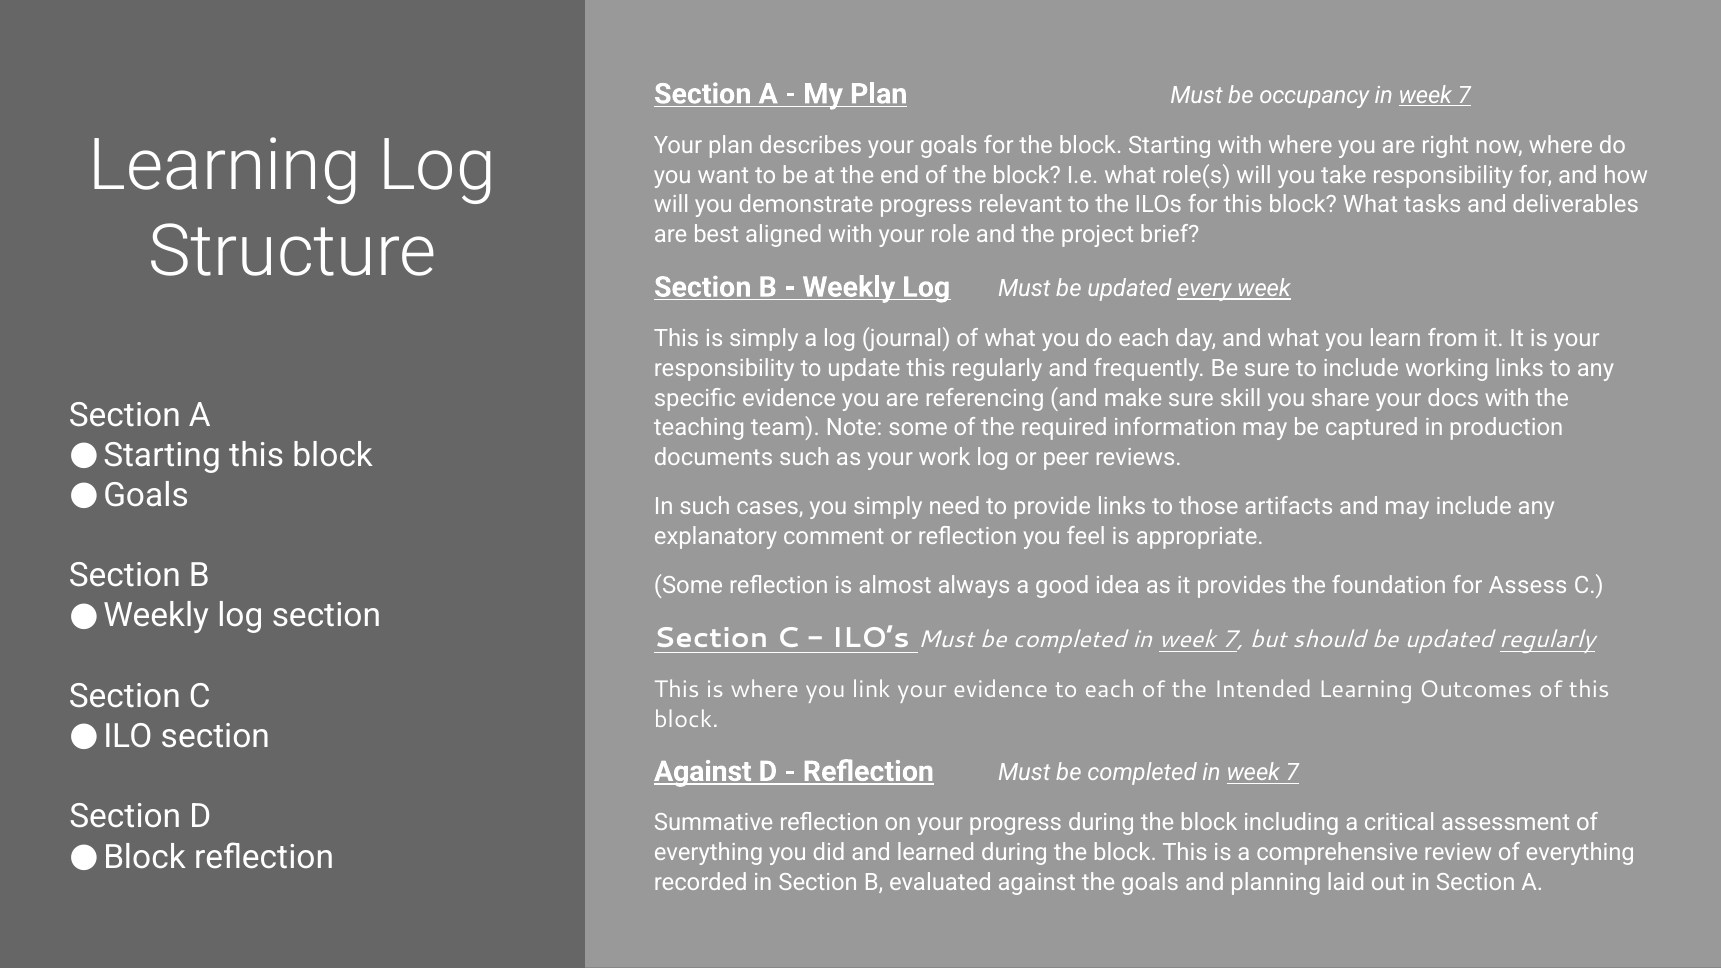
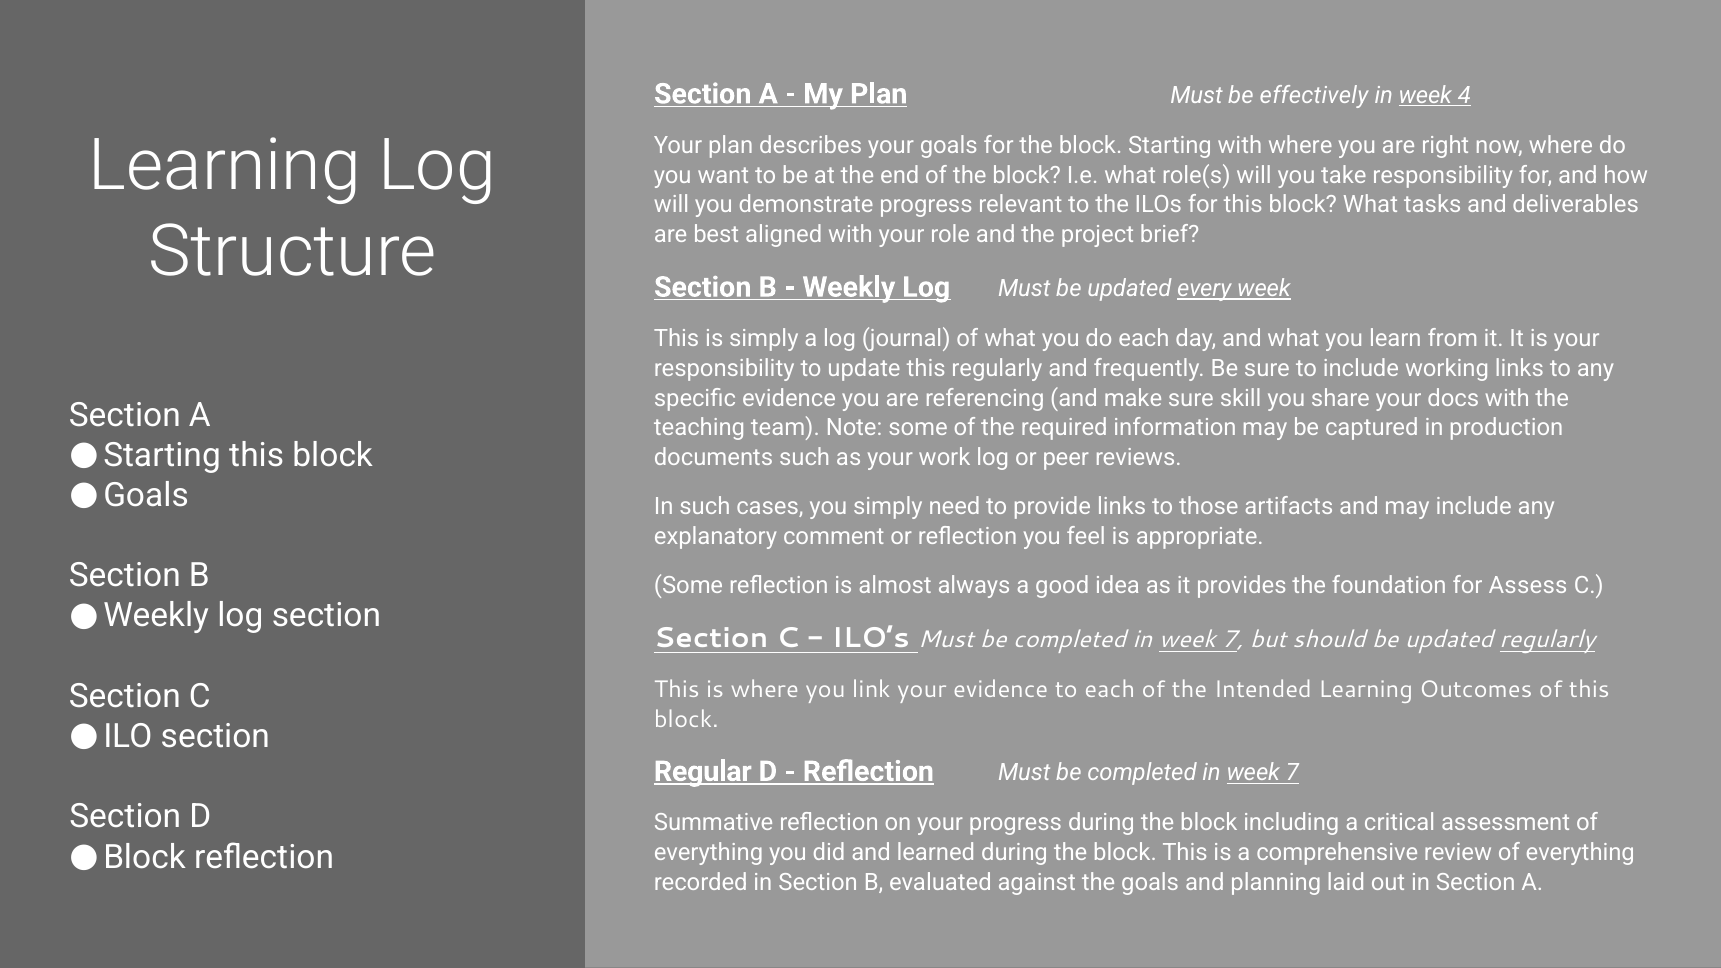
occupancy: occupancy -> effectively
7 at (1464, 96): 7 -> 4
Against at (703, 772): Against -> Regular
